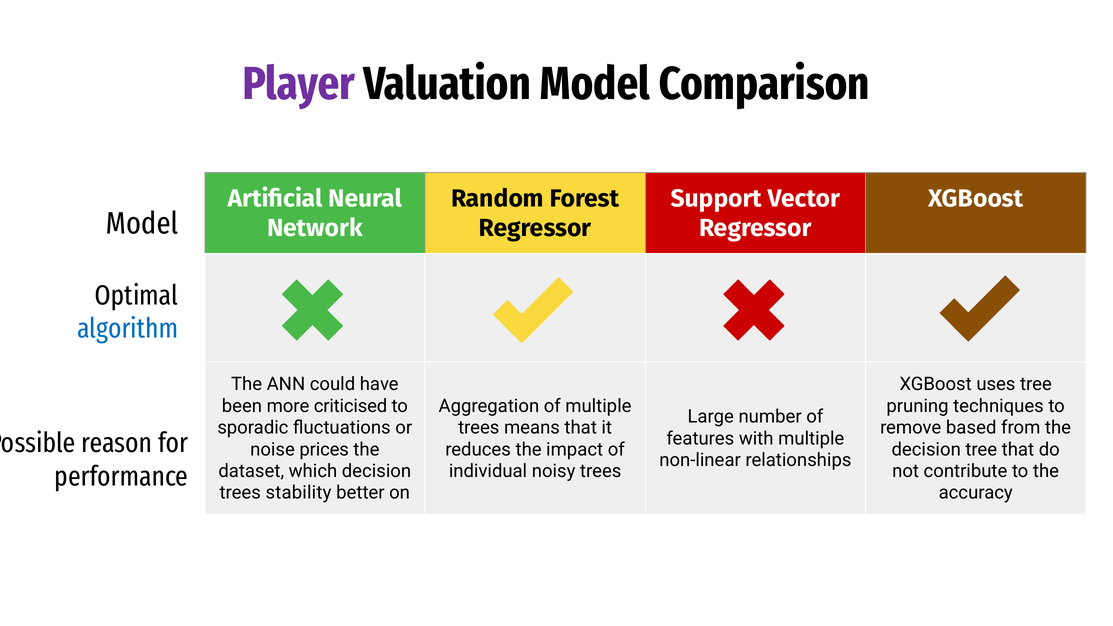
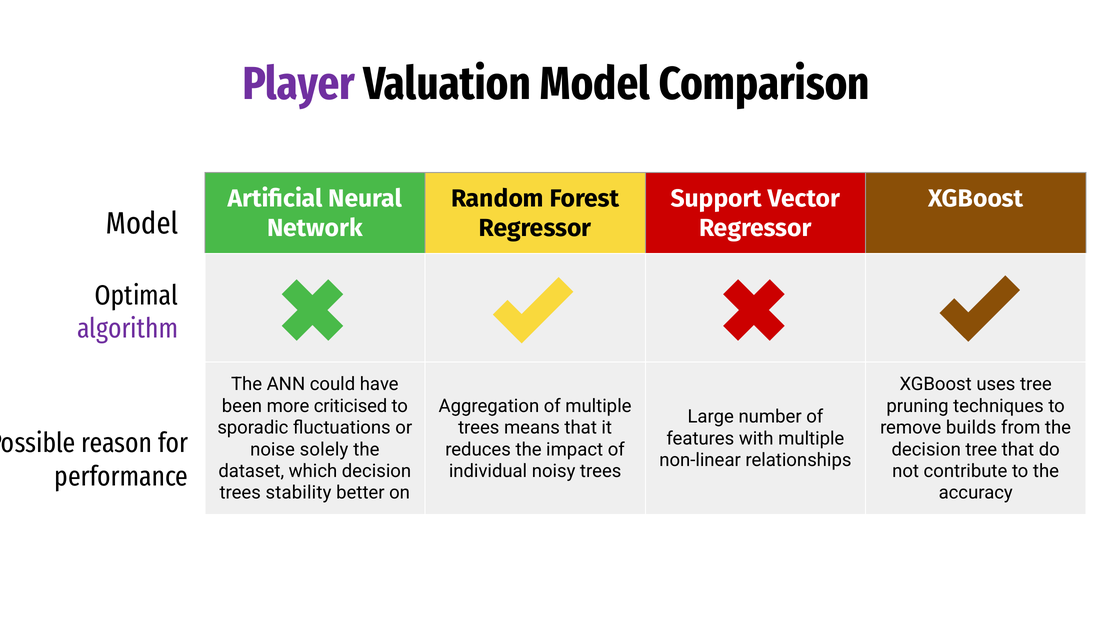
algorithm colour: blue -> purple
based: based -> builds
prices: prices -> solely
